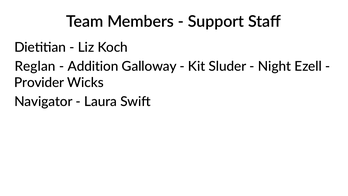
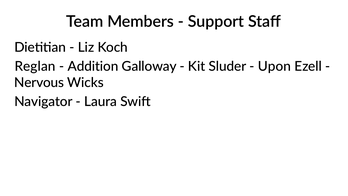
Night: Night -> Upon
Provider: Provider -> Nervous
